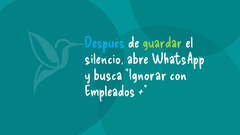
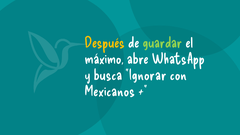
Después colour: light blue -> yellow
silencio: silencio -> máximo
Empleados: Empleados -> Mexicanos
